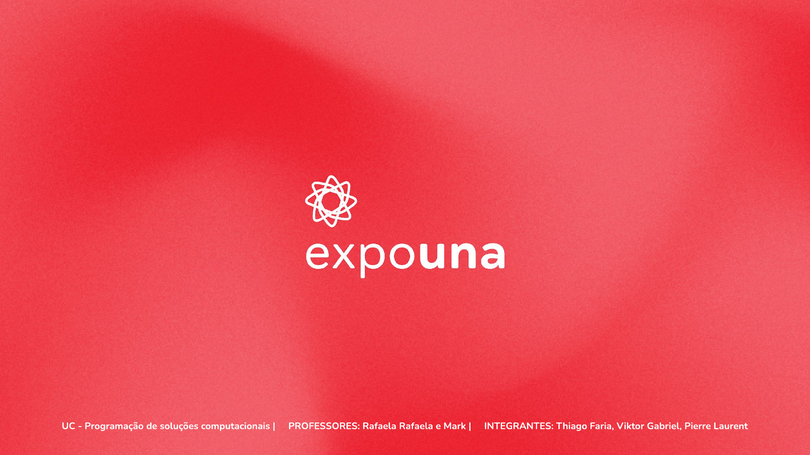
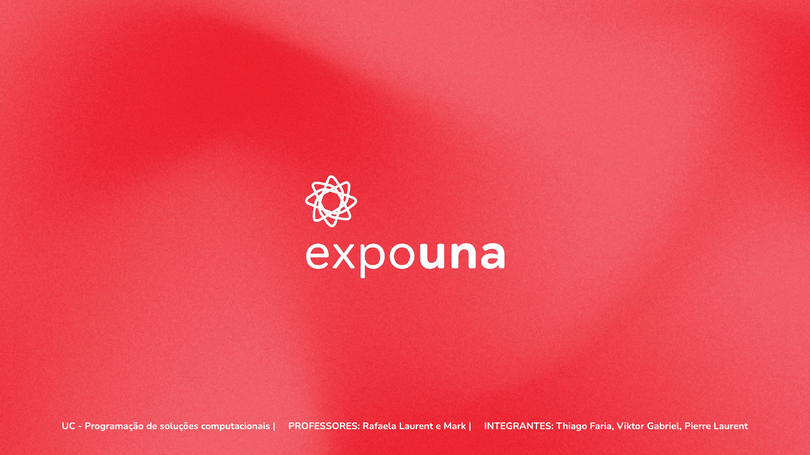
Rafaela Rafaela: Rafaela -> Laurent
